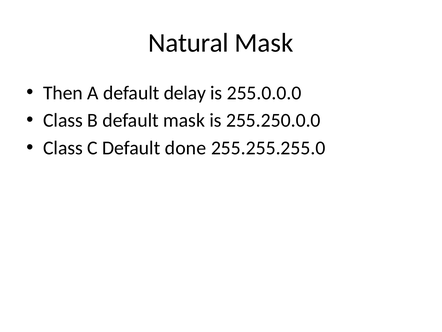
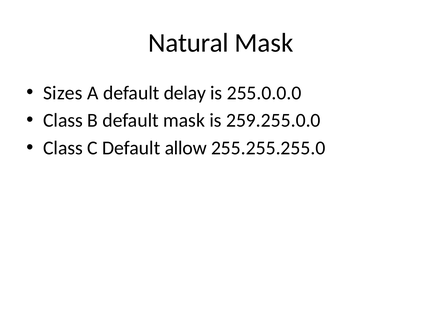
Then: Then -> Sizes
255.250.0.0: 255.250.0.0 -> 259.255.0.0
done: done -> allow
